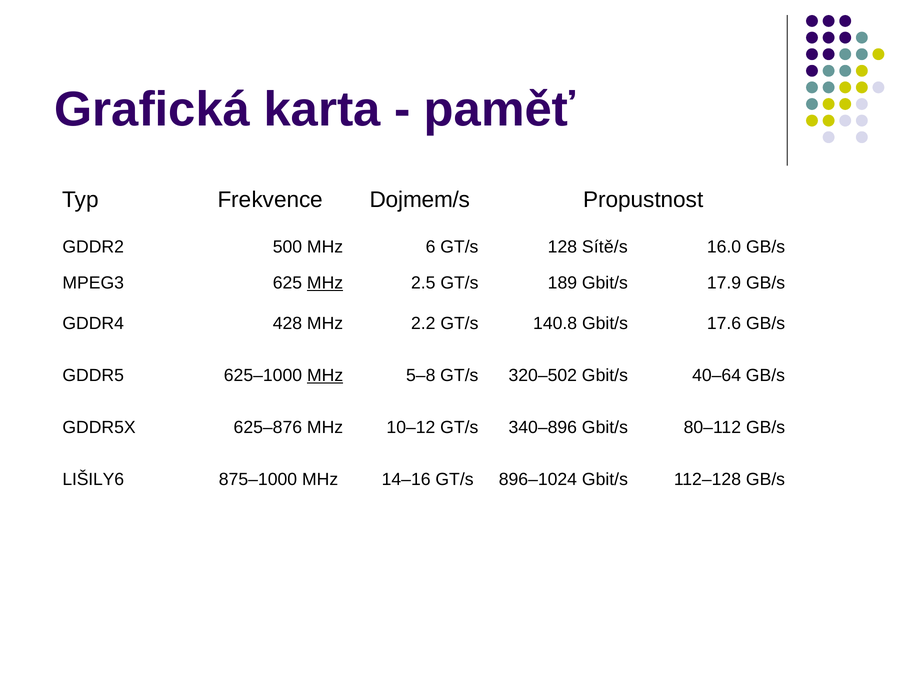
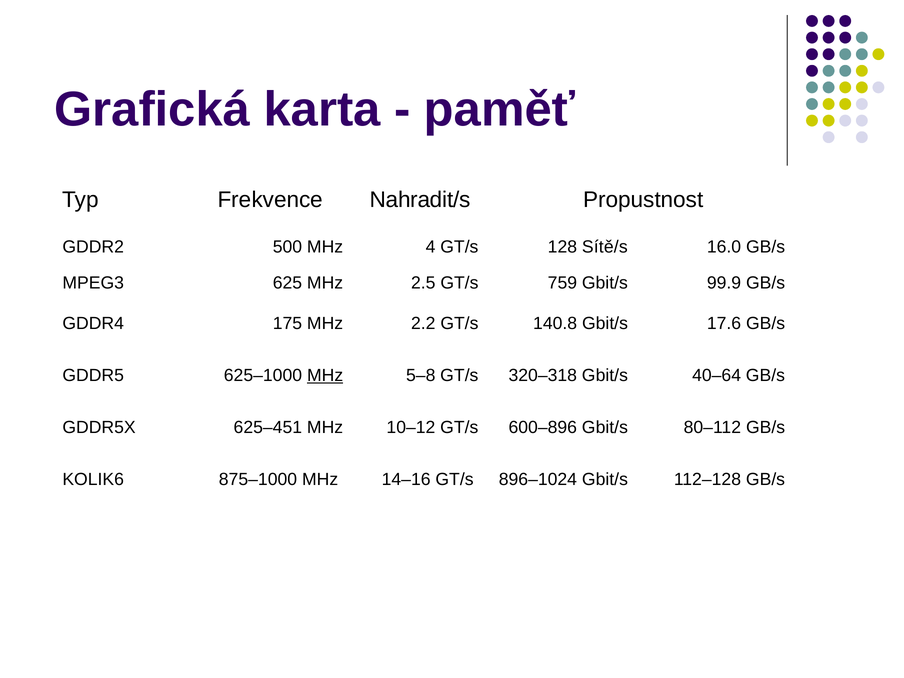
Dojmem/s: Dojmem/s -> Nahradit/s
6: 6 -> 4
MHz at (325, 283) underline: present -> none
189: 189 -> 759
17.9: 17.9 -> 99.9
428: 428 -> 175
320–502: 320–502 -> 320–318
625–876: 625–876 -> 625–451
340–896: 340–896 -> 600–896
LIŠILY6: LIŠILY6 -> KOLIK6
